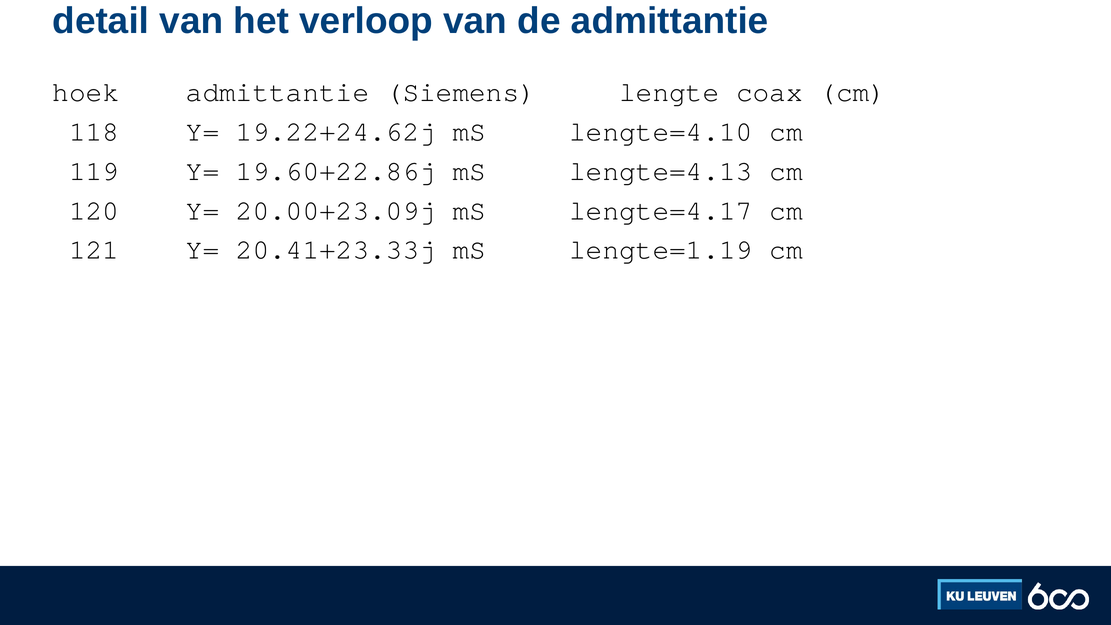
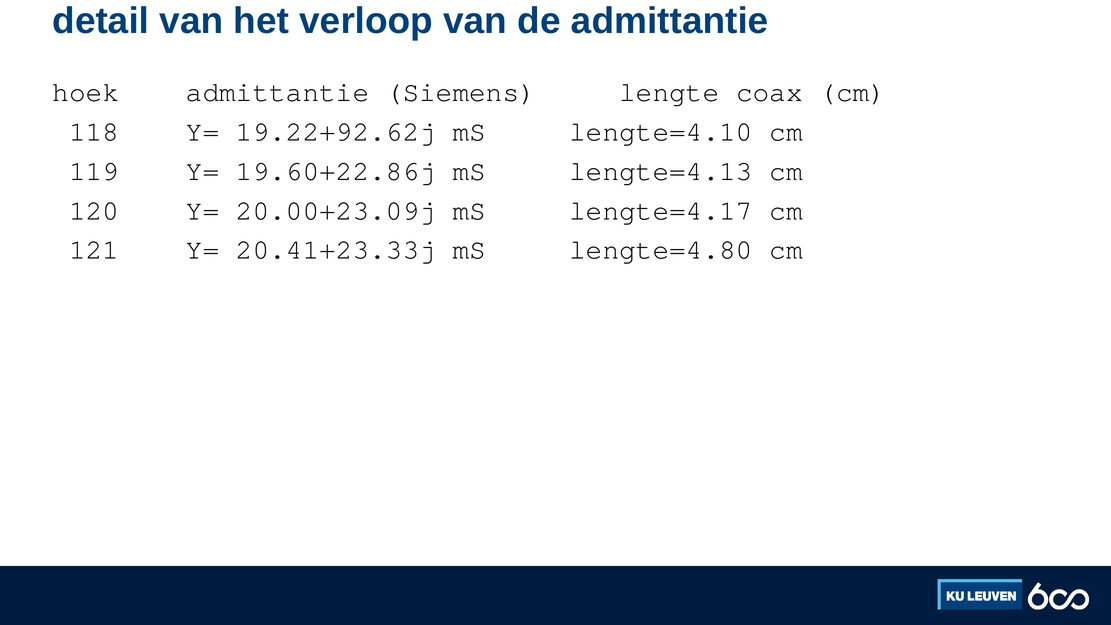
19.22+24.62j: 19.22+24.62j -> 19.22+92.62j
lengte=1.19: lengte=1.19 -> lengte=4.80
